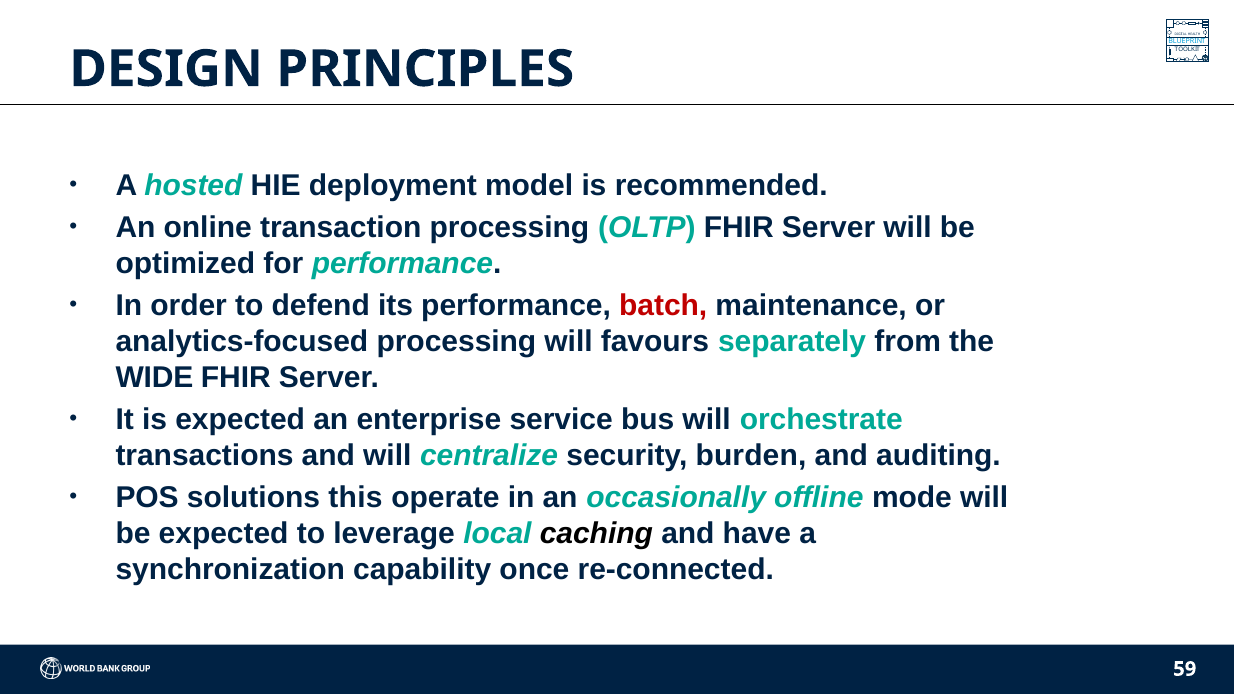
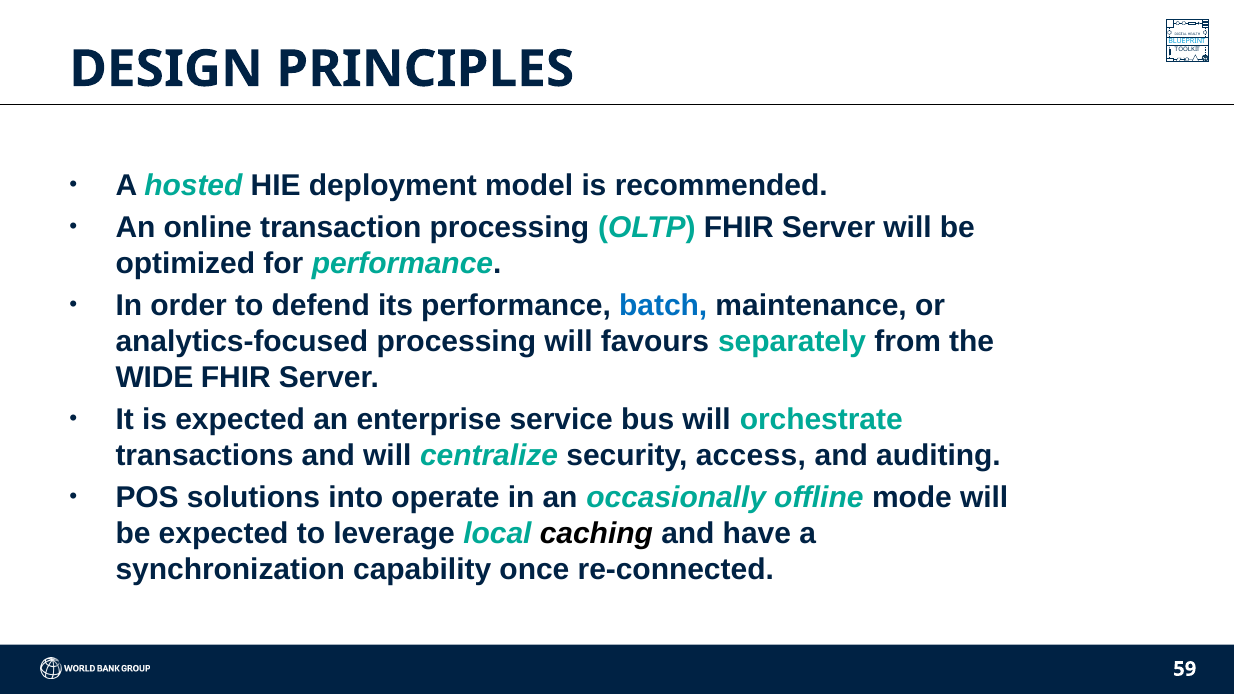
batch colour: red -> blue
burden: burden -> access
this: this -> into
